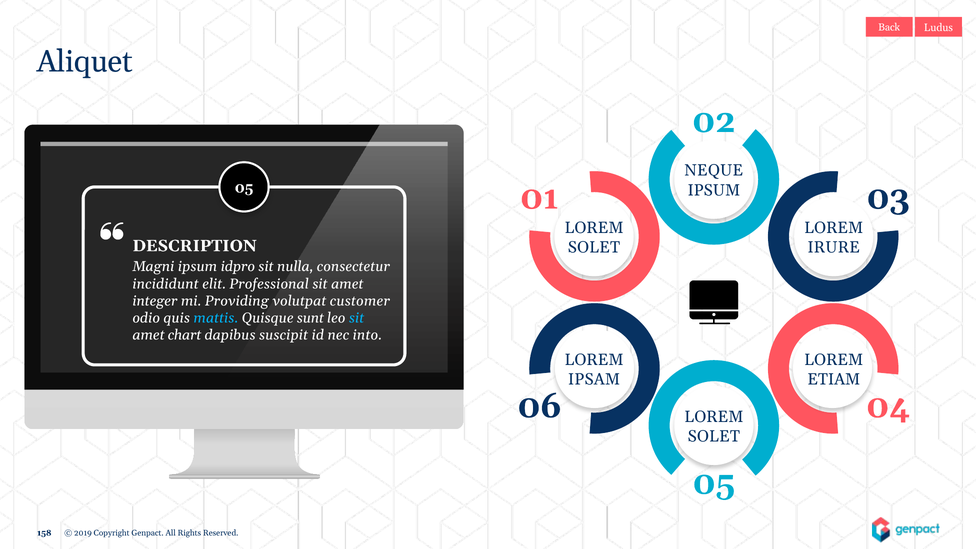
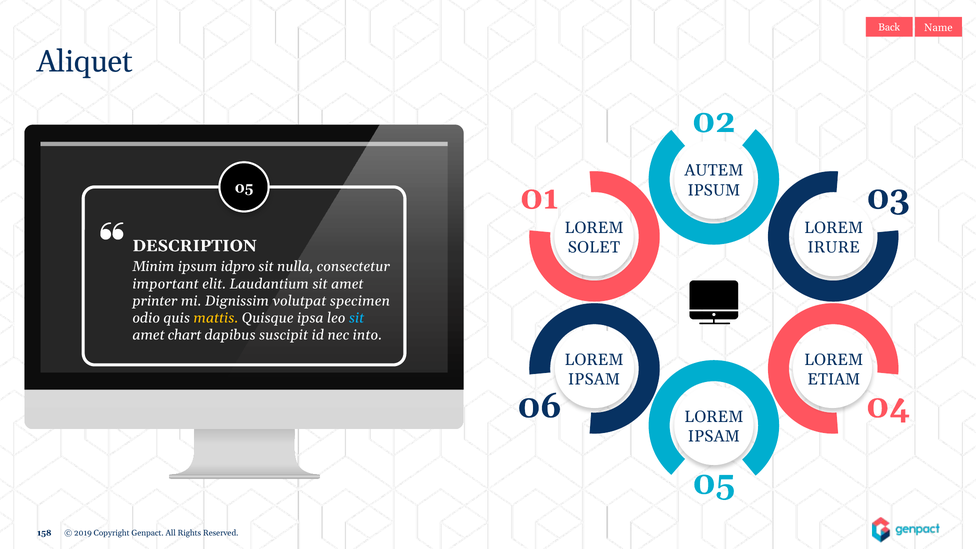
Ludus: Ludus -> Name
NEQUE: NEQUE -> AUTEM
Magni: Magni -> Minim
incididunt: incididunt -> important
Professional: Professional -> Laudantium
integer: integer -> printer
Providing: Providing -> Dignissim
customer: customer -> specimen
mattis colour: light blue -> yellow
sunt: sunt -> ipsa
SOLET at (714, 436): SOLET -> IPSAM
